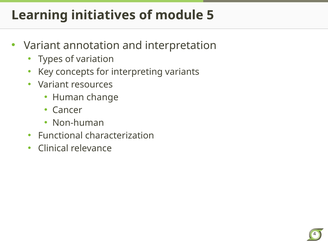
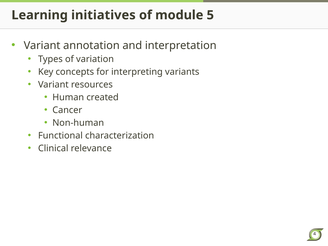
change: change -> created
